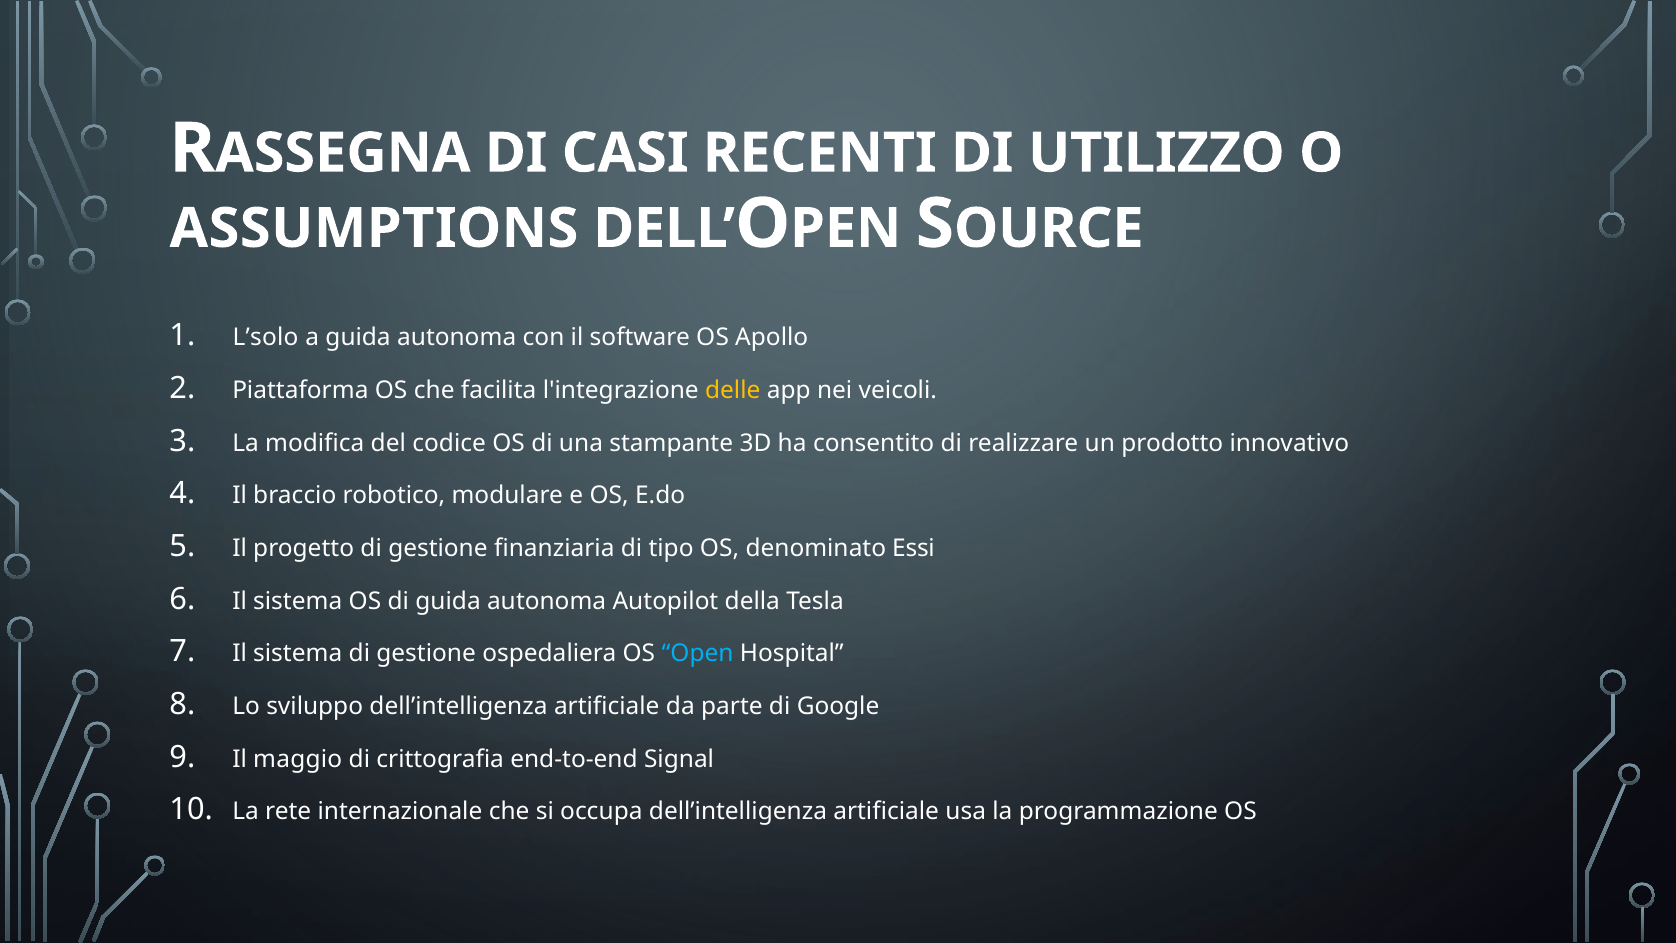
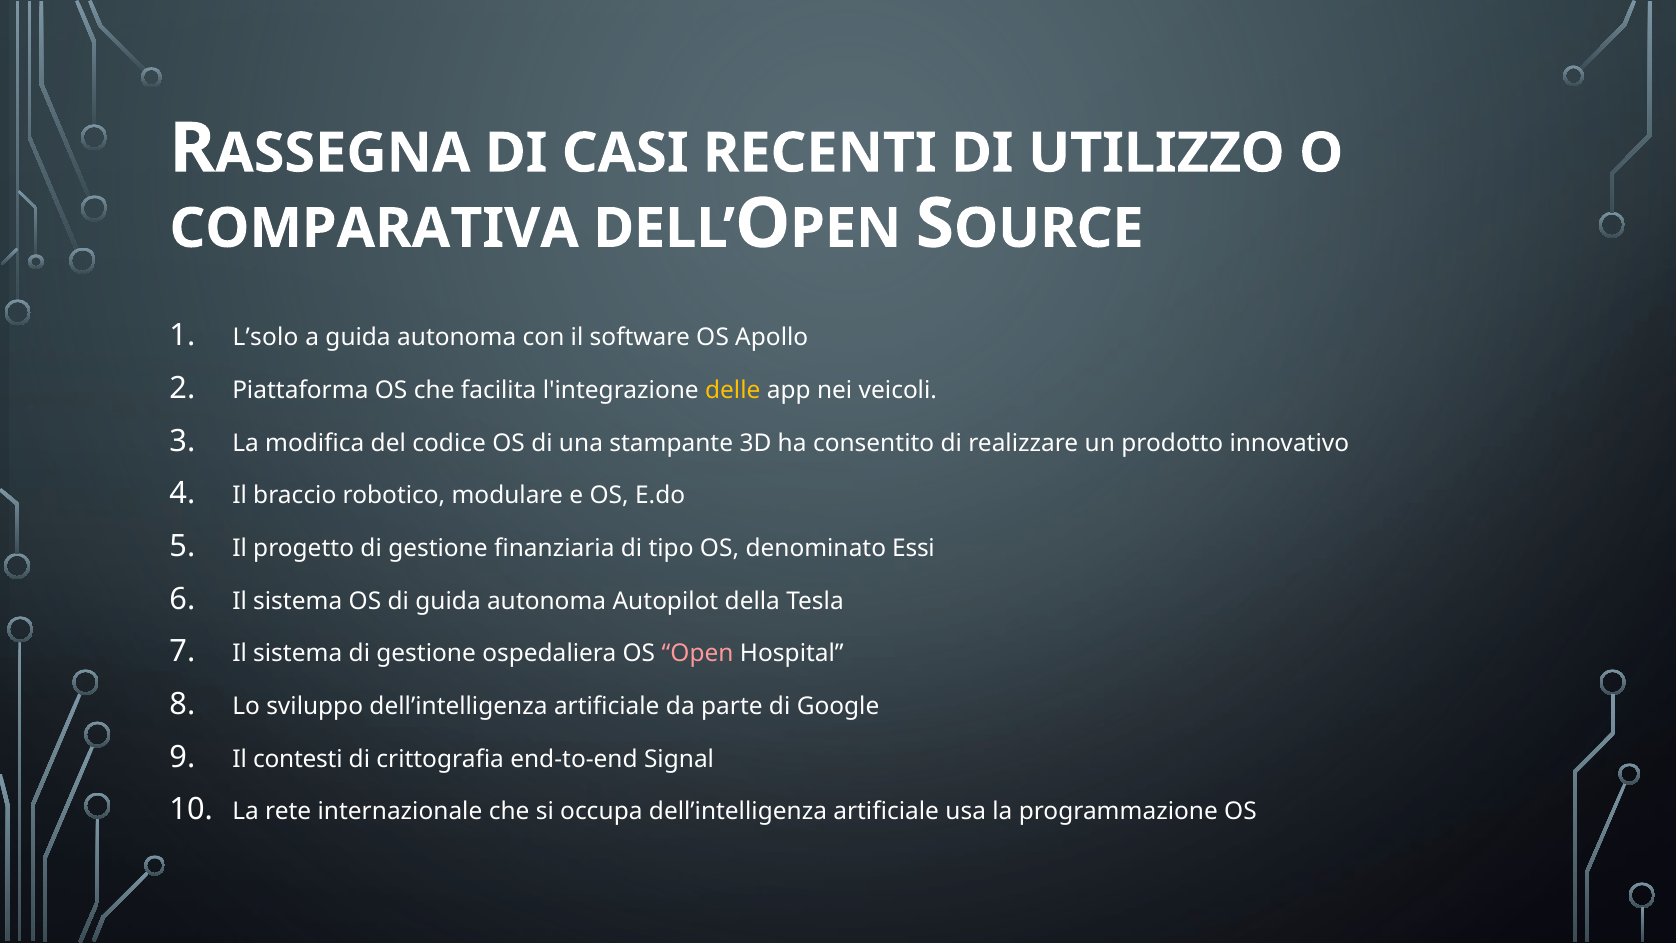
ASSUMPTIONS: ASSUMPTIONS -> COMPARATIVA
Open colour: light blue -> pink
maggio: maggio -> contesti
